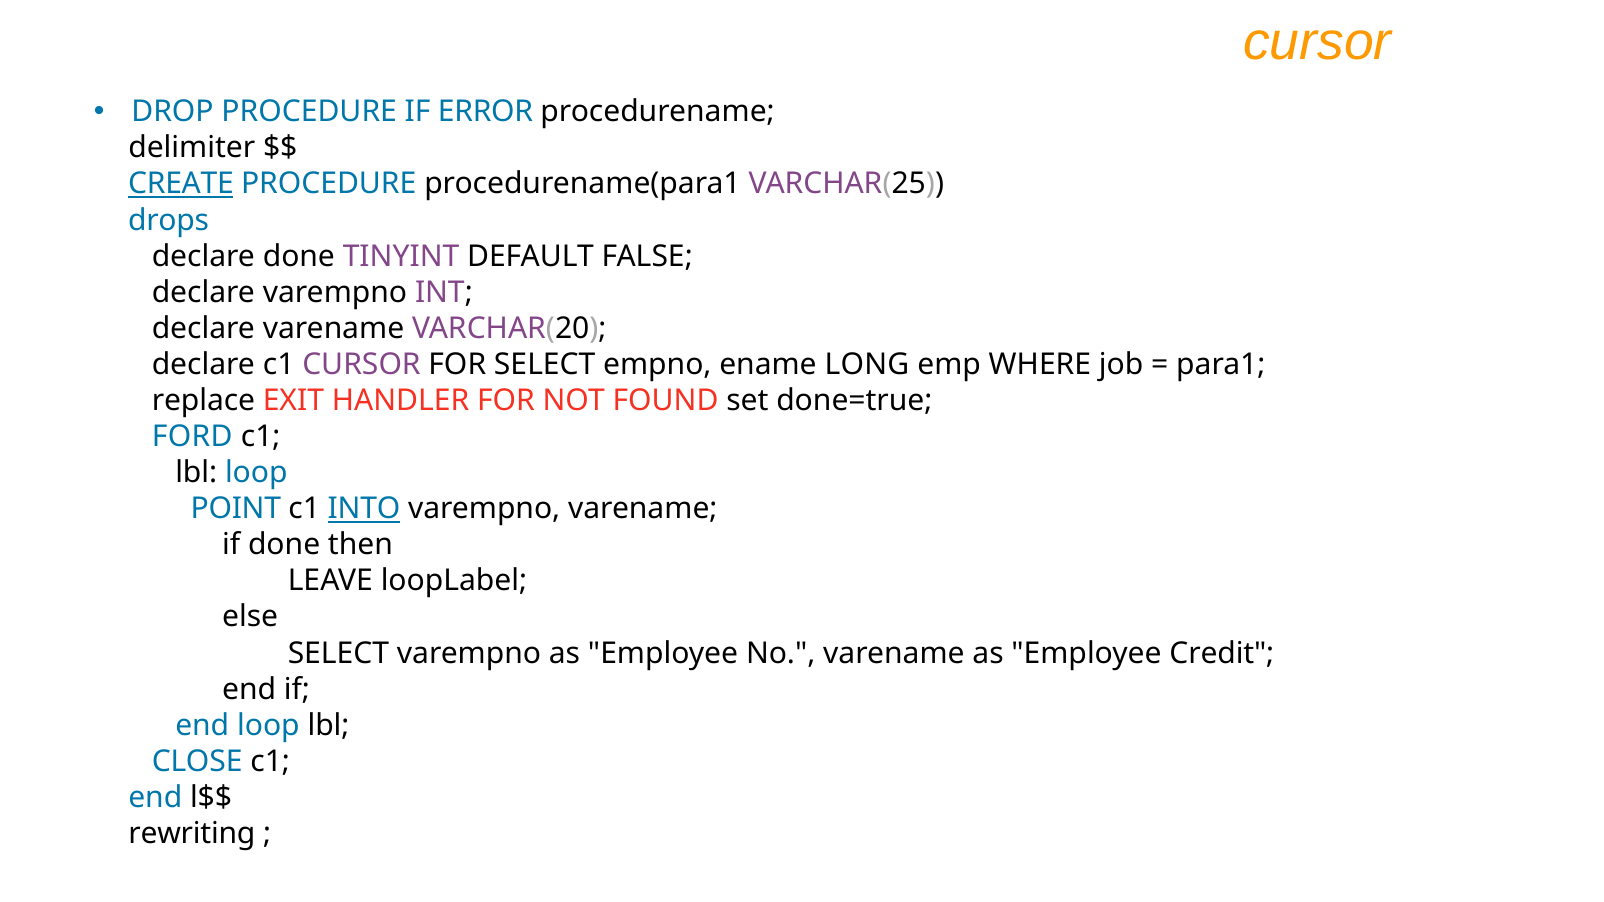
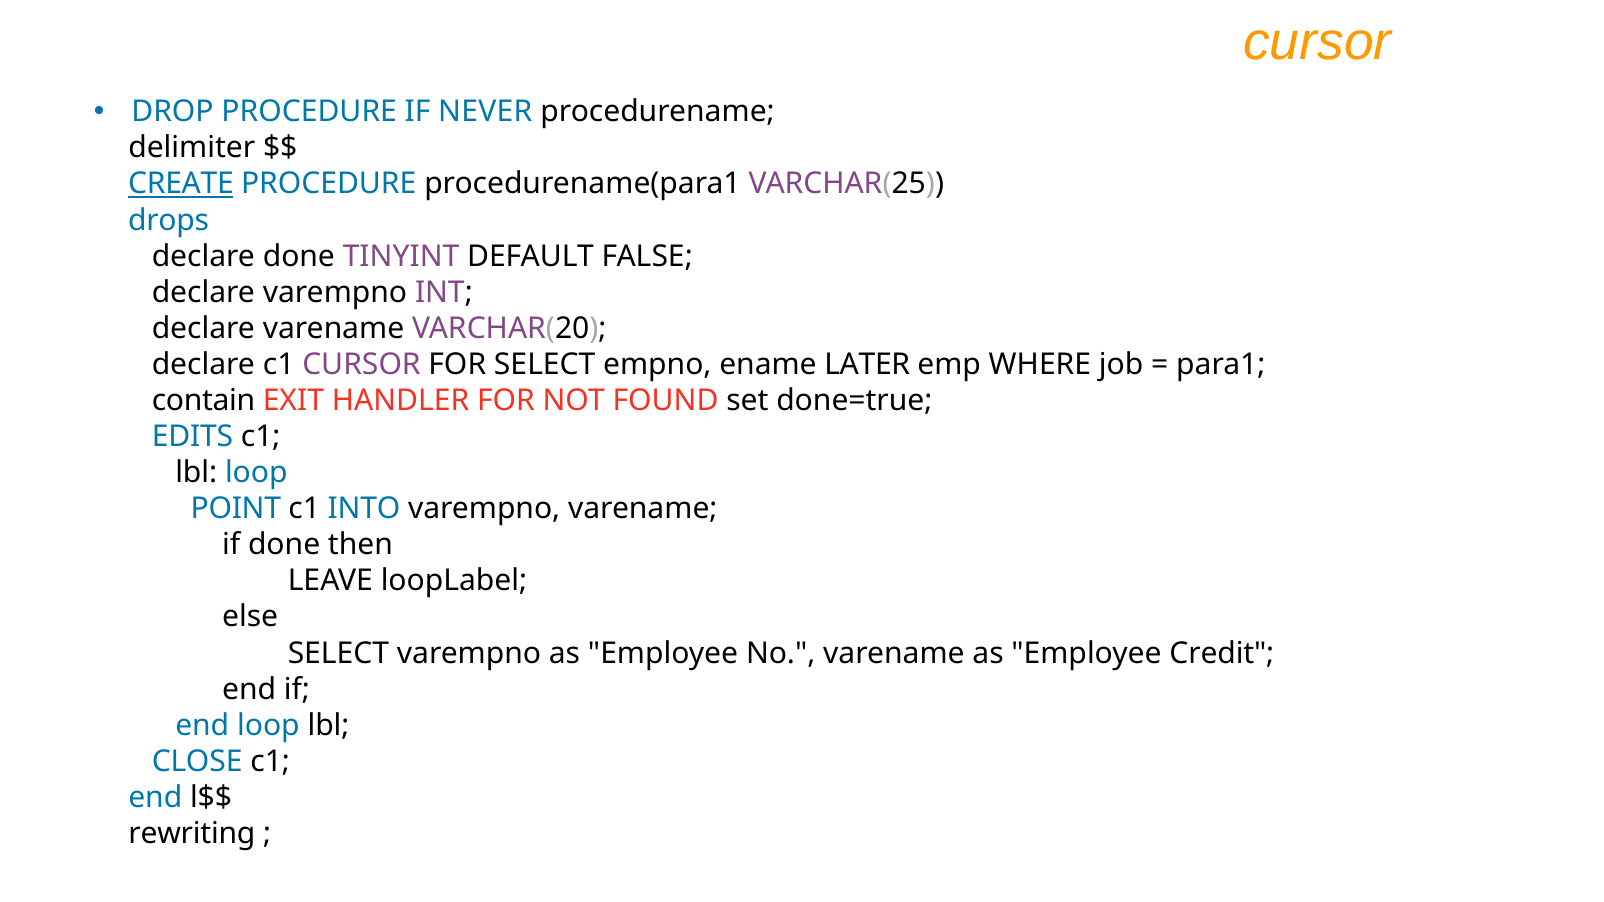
ERROR: ERROR -> NEVER
LONG: LONG -> LATER
replace: replace -> contain
FORD: FORD -> EDITS
INTO underline: present -> none
